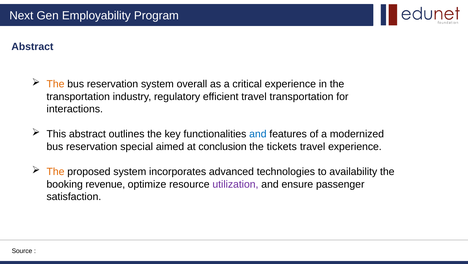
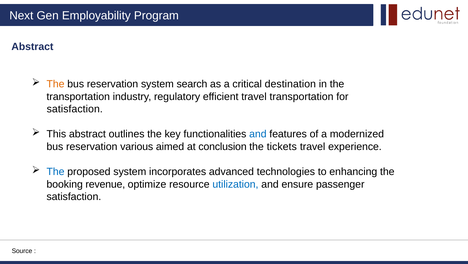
overall: overall -> search
critical experience: experience -> destination
interactions at (75, 109): interactions -> satisfaction
special: special -> various
The at (56, 171) colour: orange -> blue
availability: availability -> enhancing
utilization colour: purple -> blue
